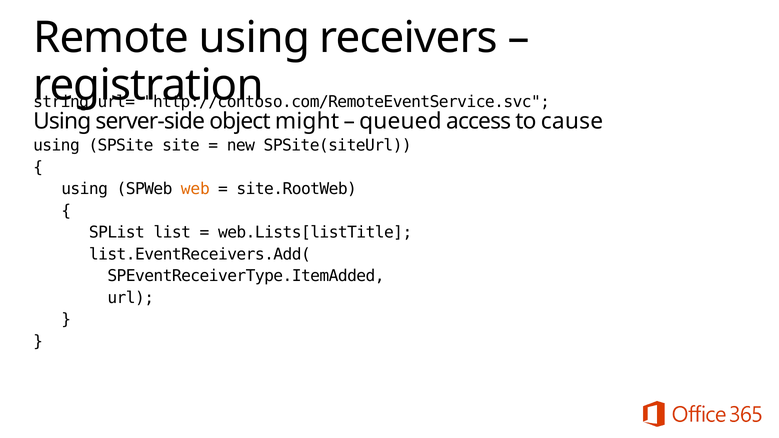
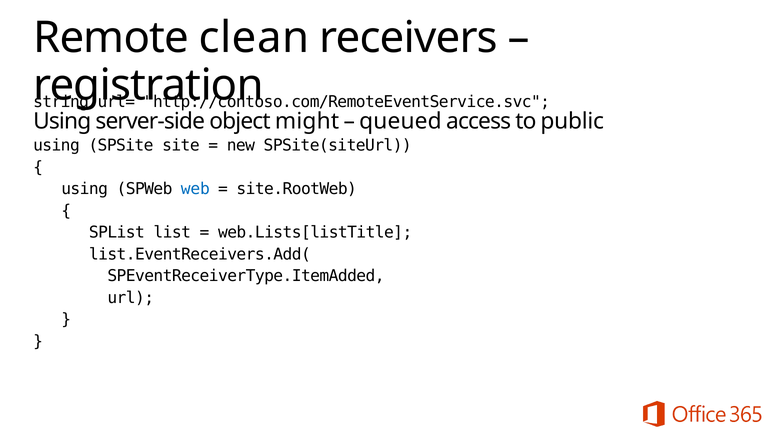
Remote using: using -> clean
cause: cause -> public
web colour: orange -> blue
